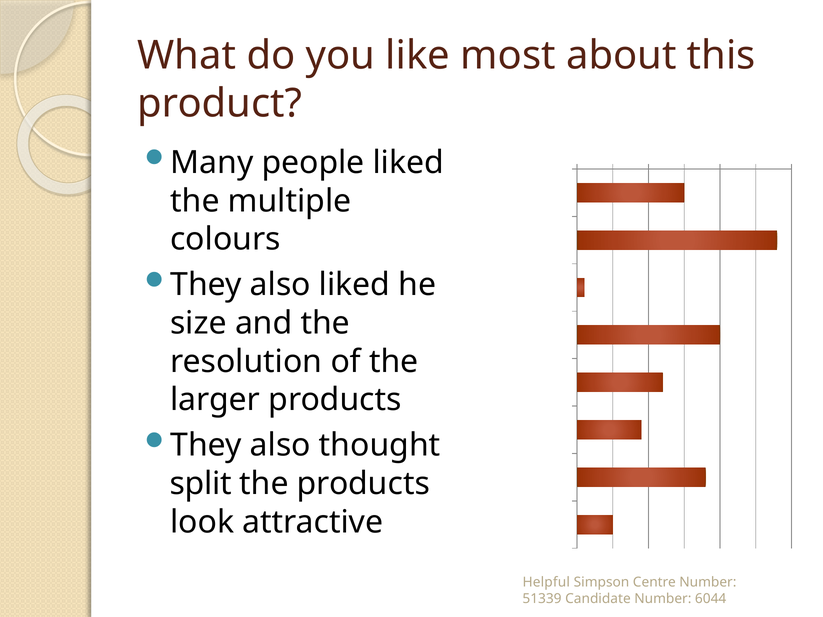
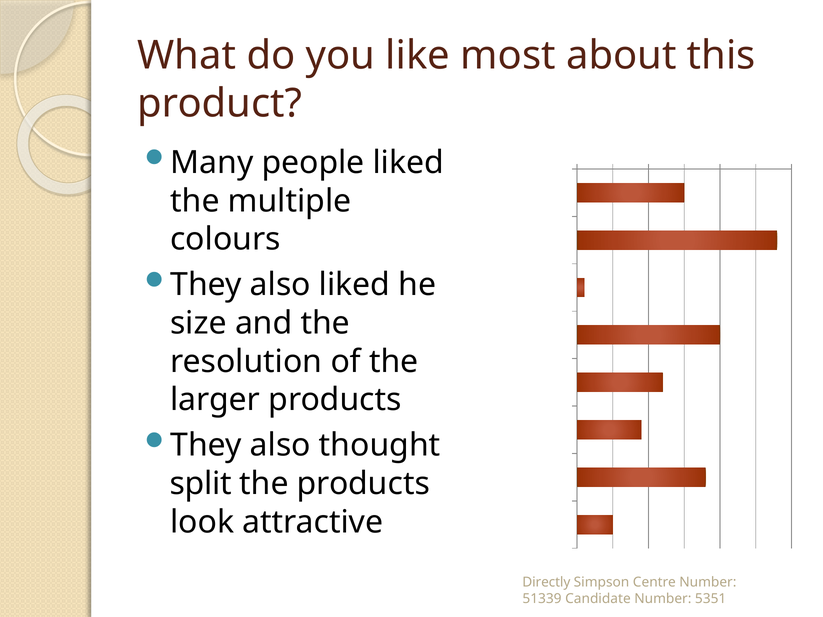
Helpful: Helpful -> Directly
6044: 6044 -> 5351
